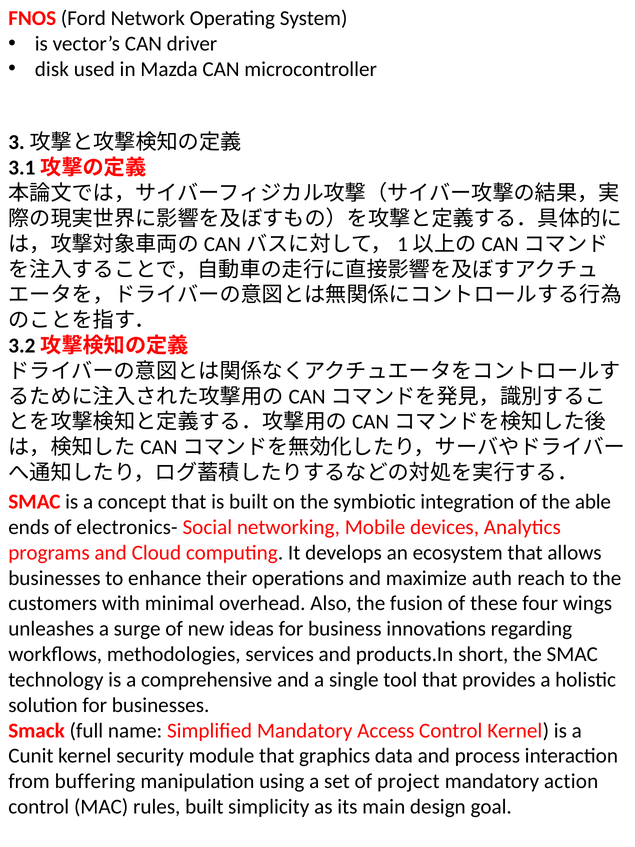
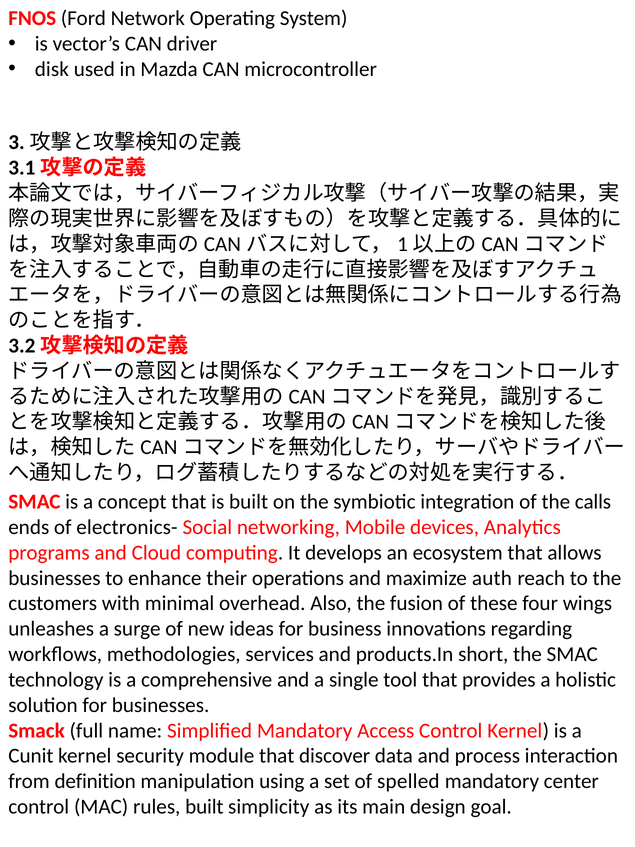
able: able -> calls
graphics: graphics -> discover
buffering: buffering -> definition
project: project -> spelled
action: action -> center
